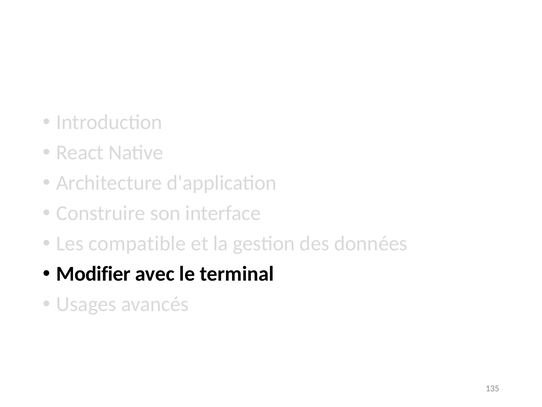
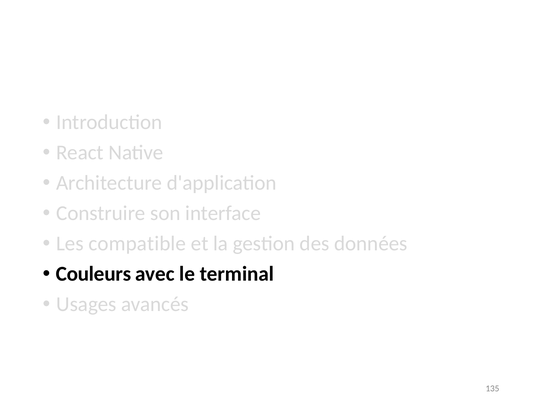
Modifier: Modifier -> Couleurs
